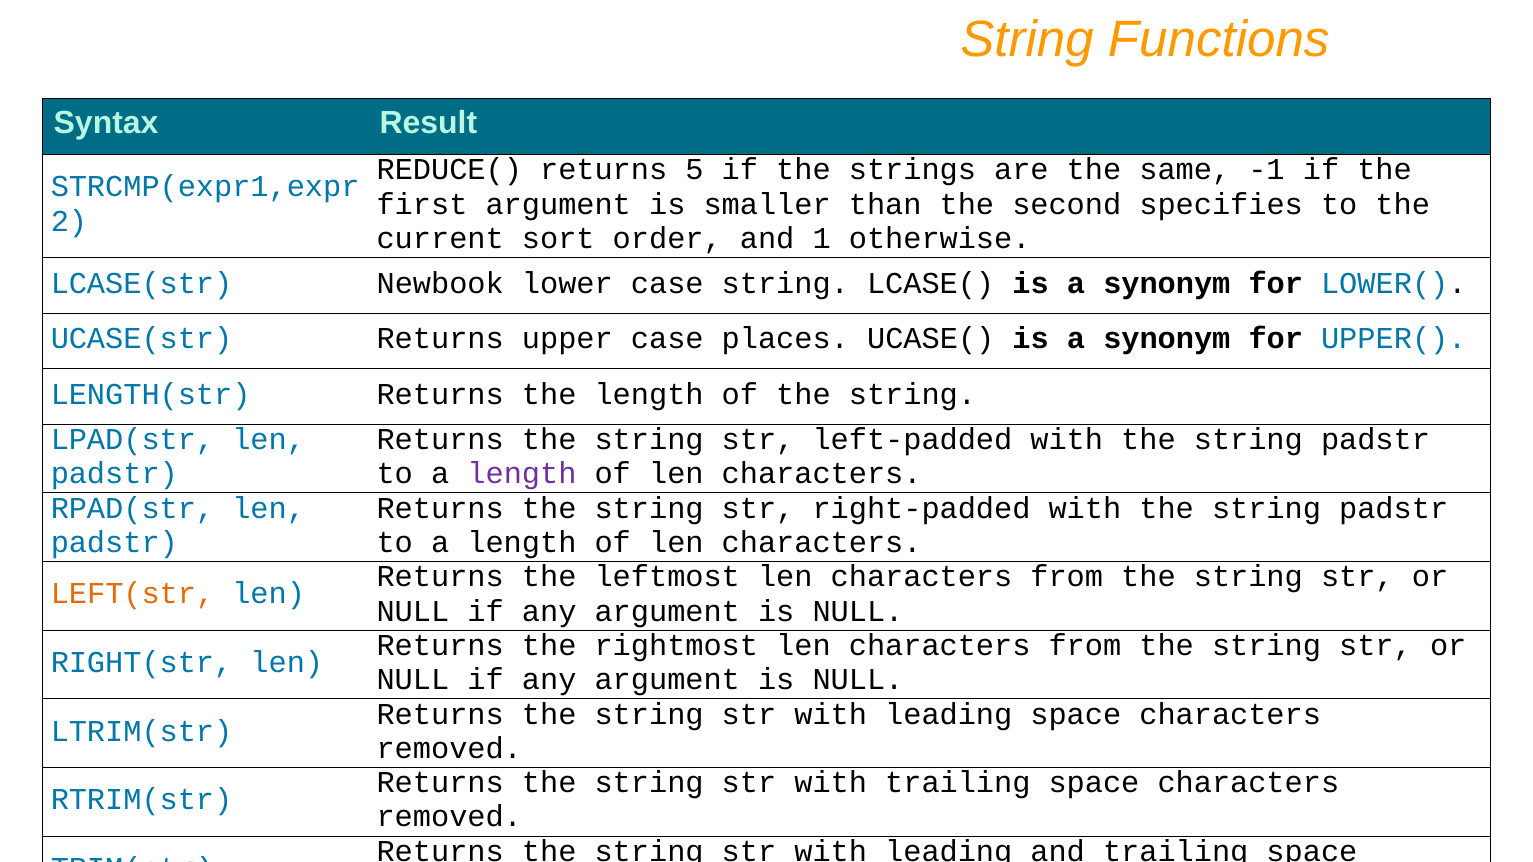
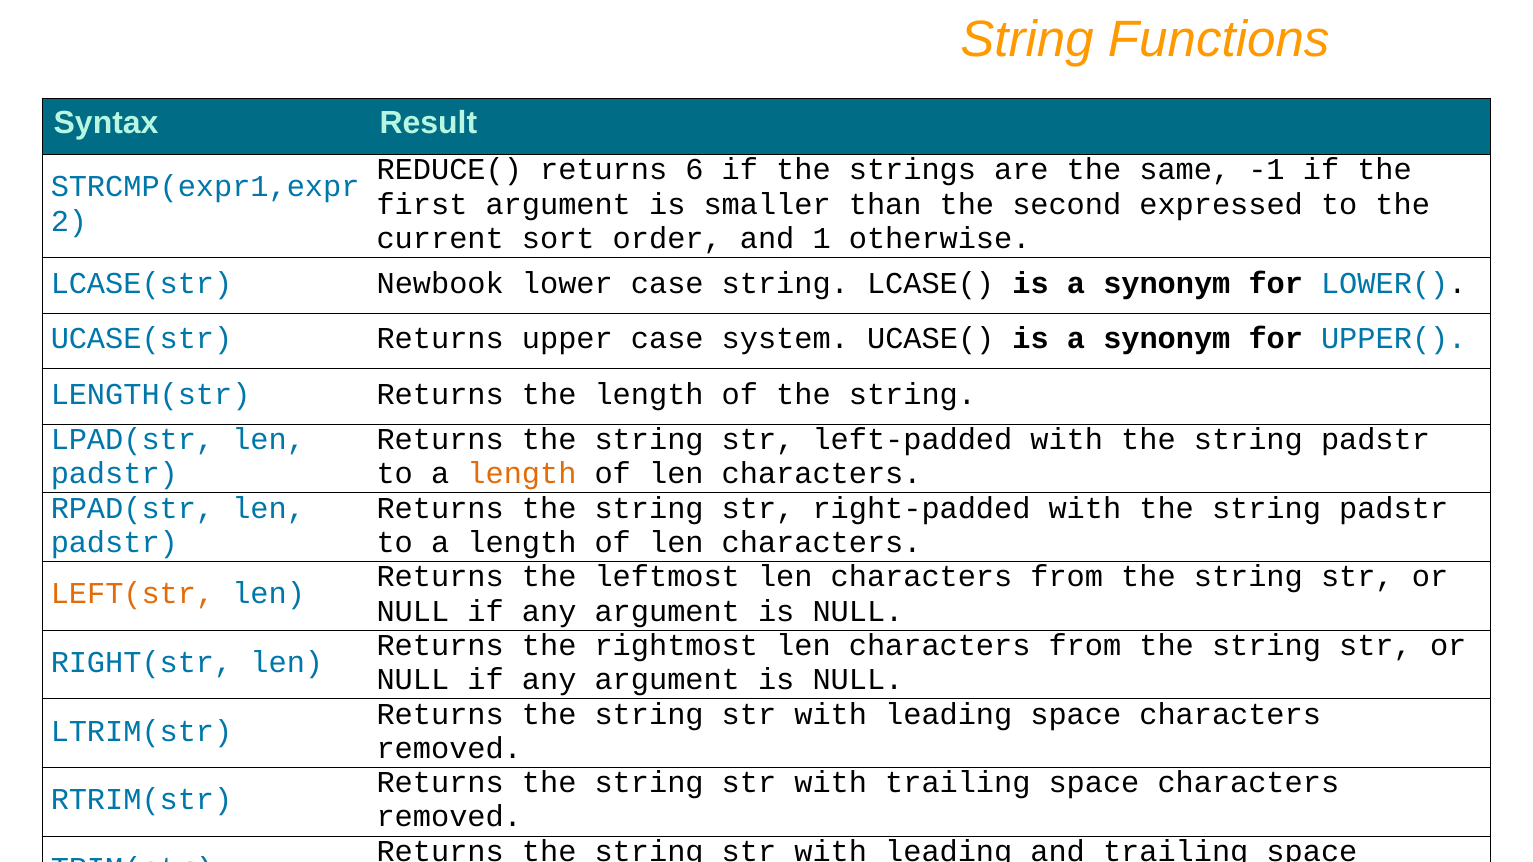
5: 5 -> 6
specifies: specifies -> expressed
places: places -> system
length at (522, 474) colour: purple -> orange
